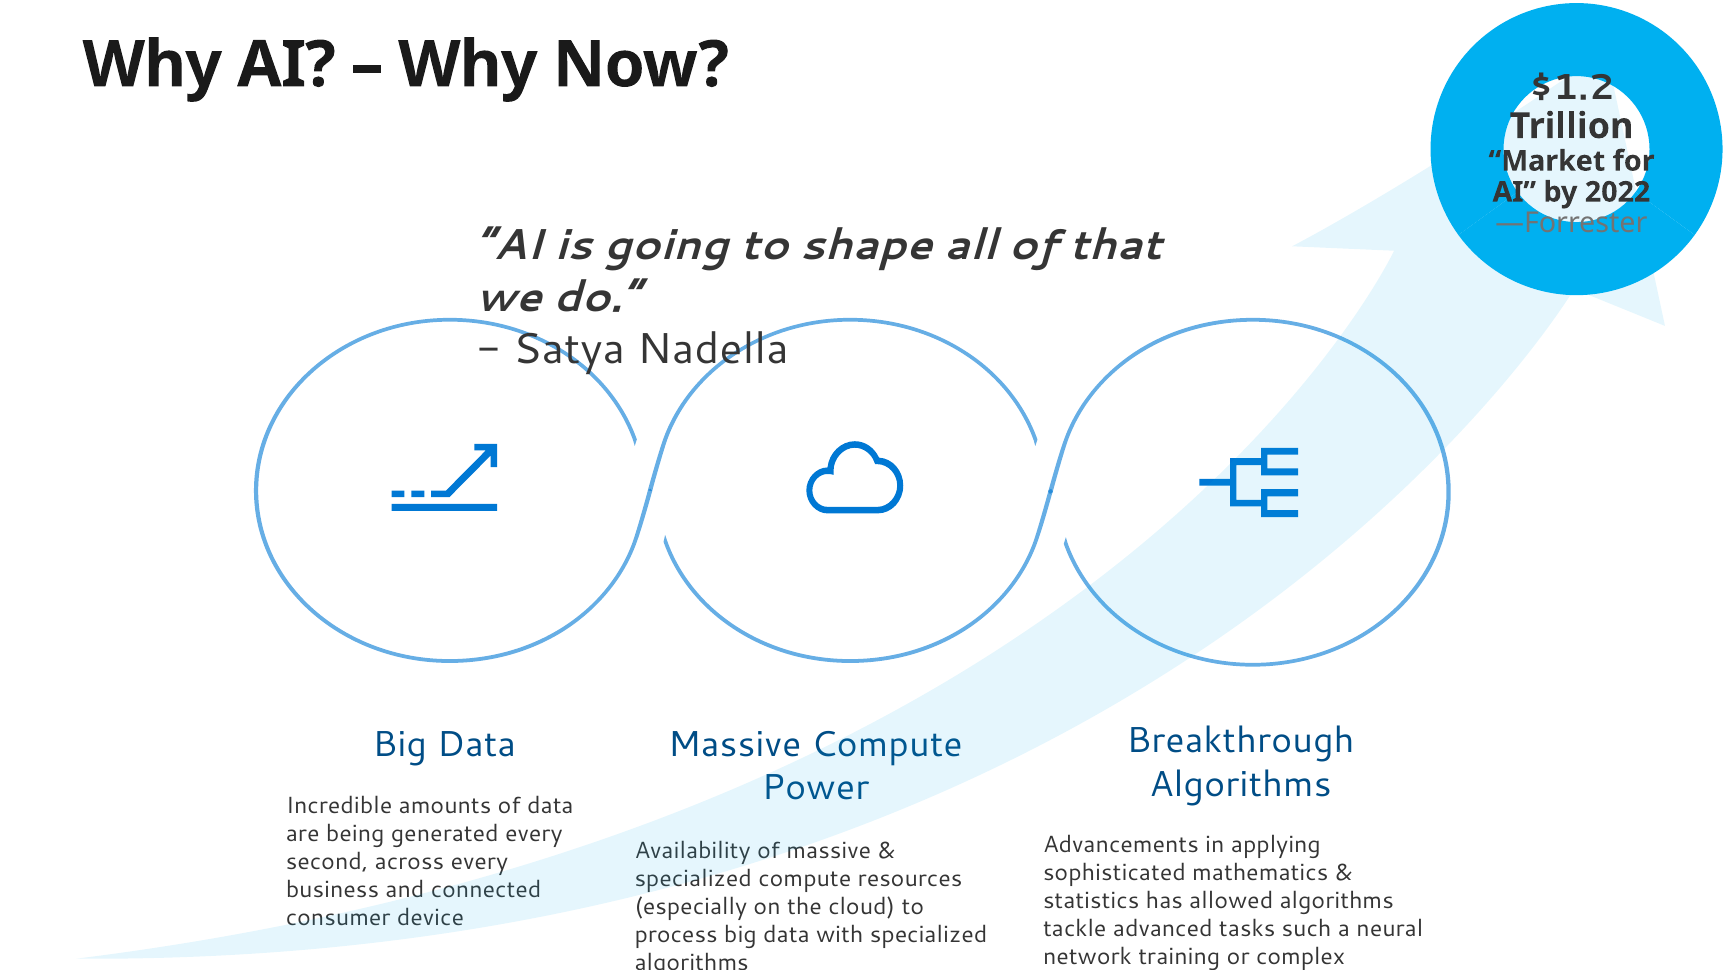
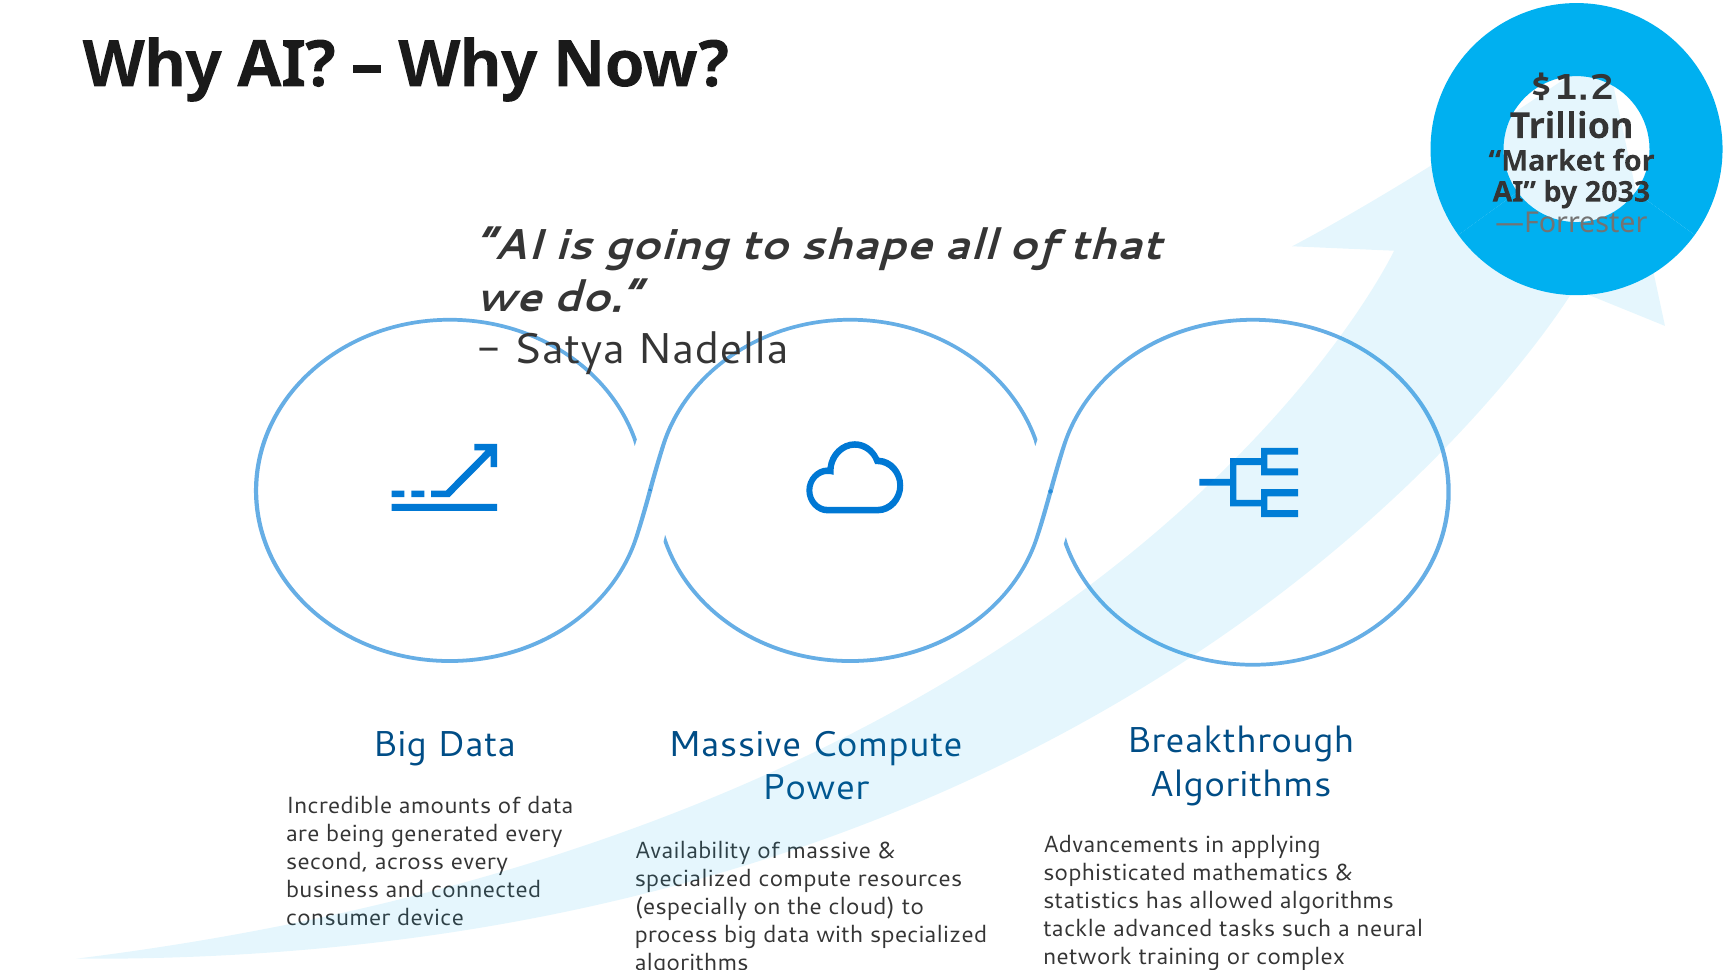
2022: 2022 -> 2033
